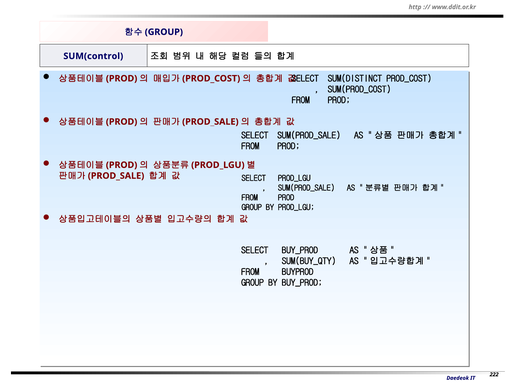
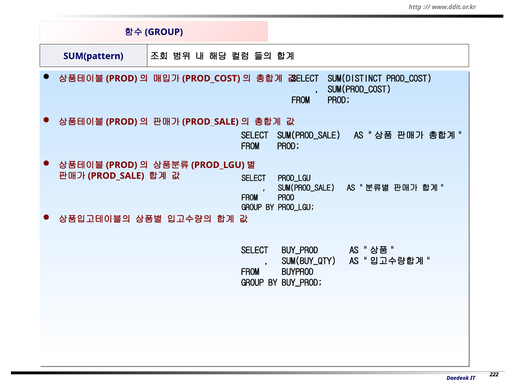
SUM(control: SUM(control -> SUM(pattern
